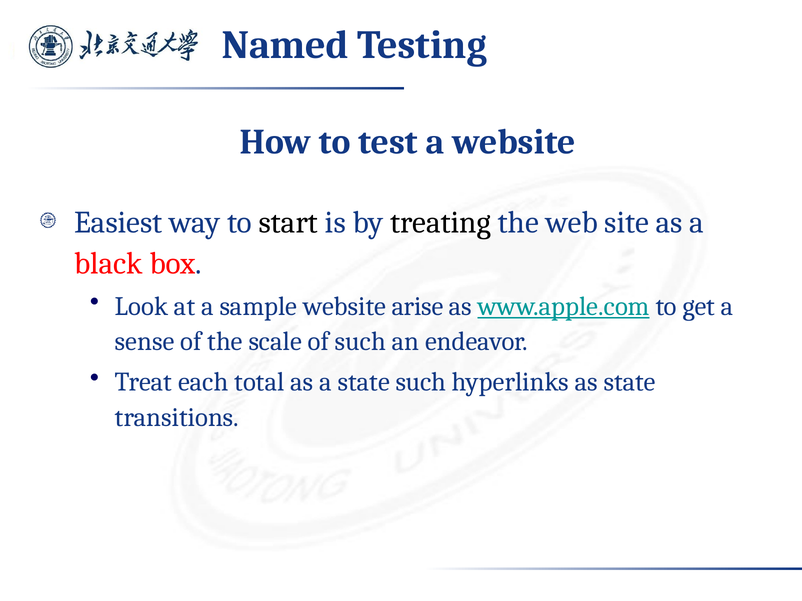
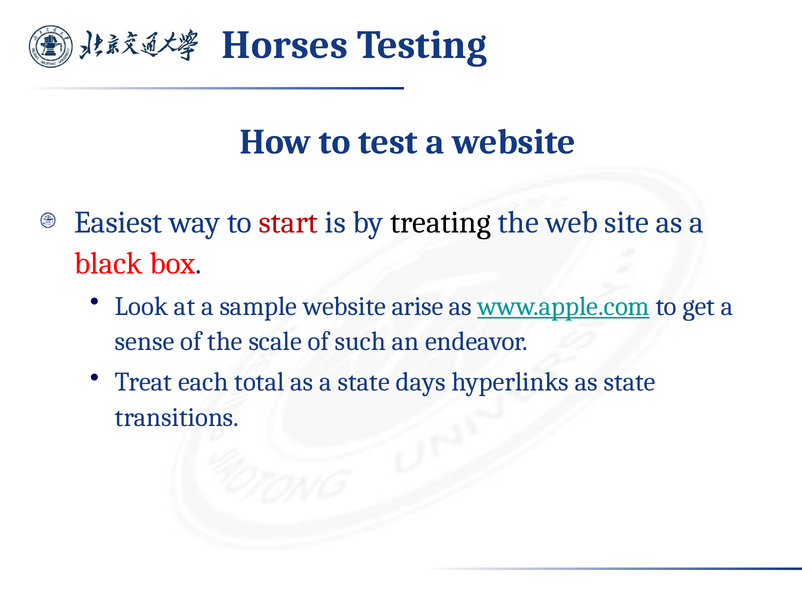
Named: Named -> Horses
start colour: black -> red
state such: such -> days
